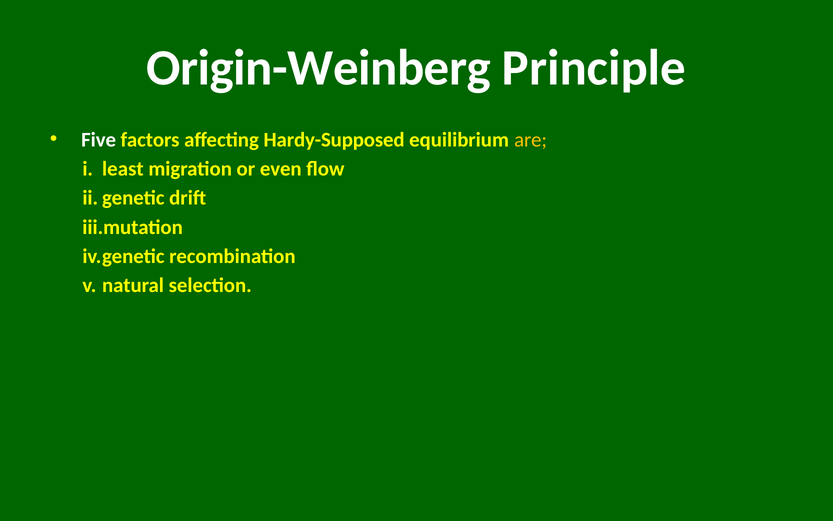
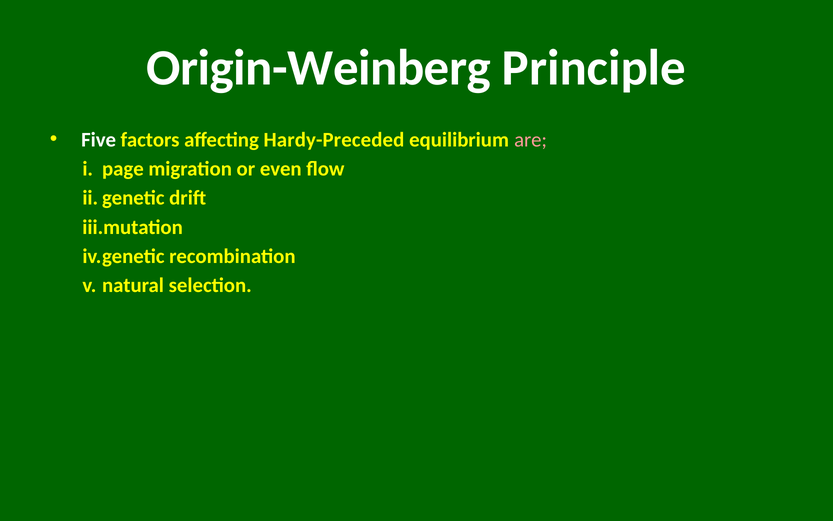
Hardy-Supposed: Hardy-Supposed -> Hardy-Preceded
are colour: yellow -> pink
least: least -> page
